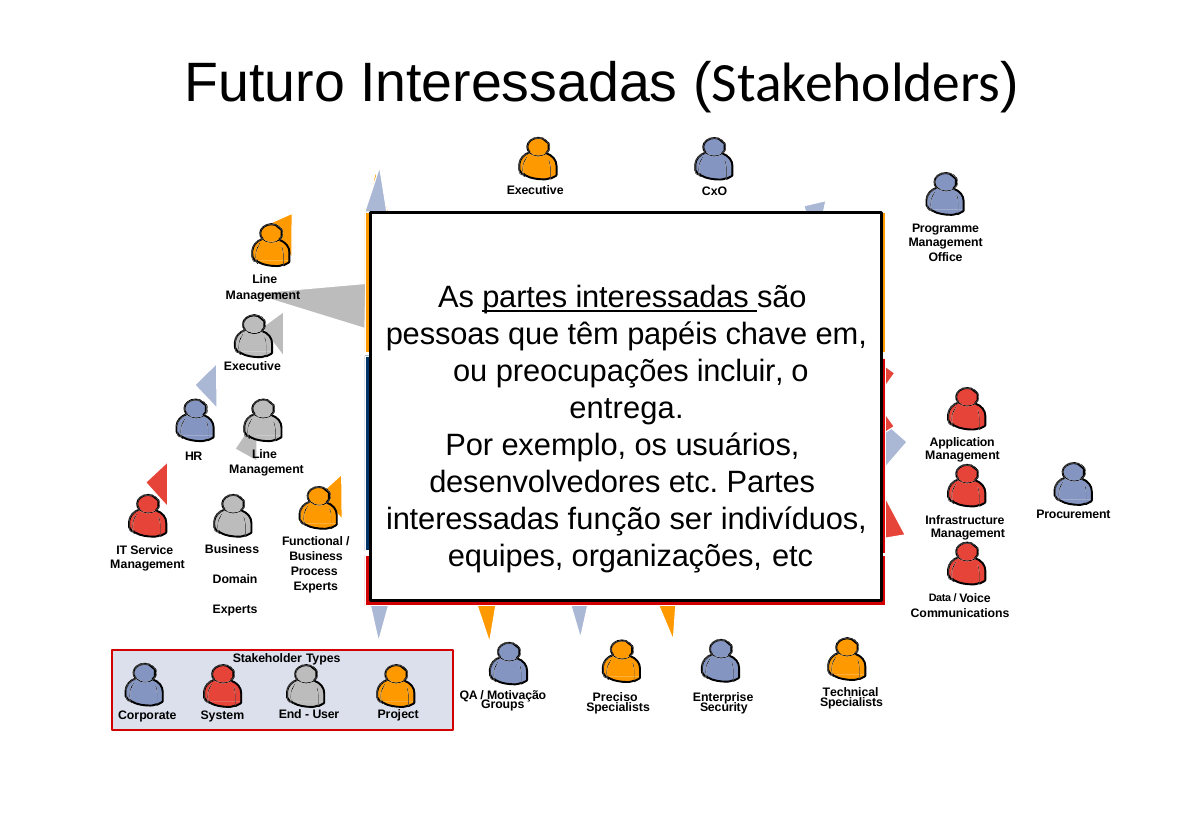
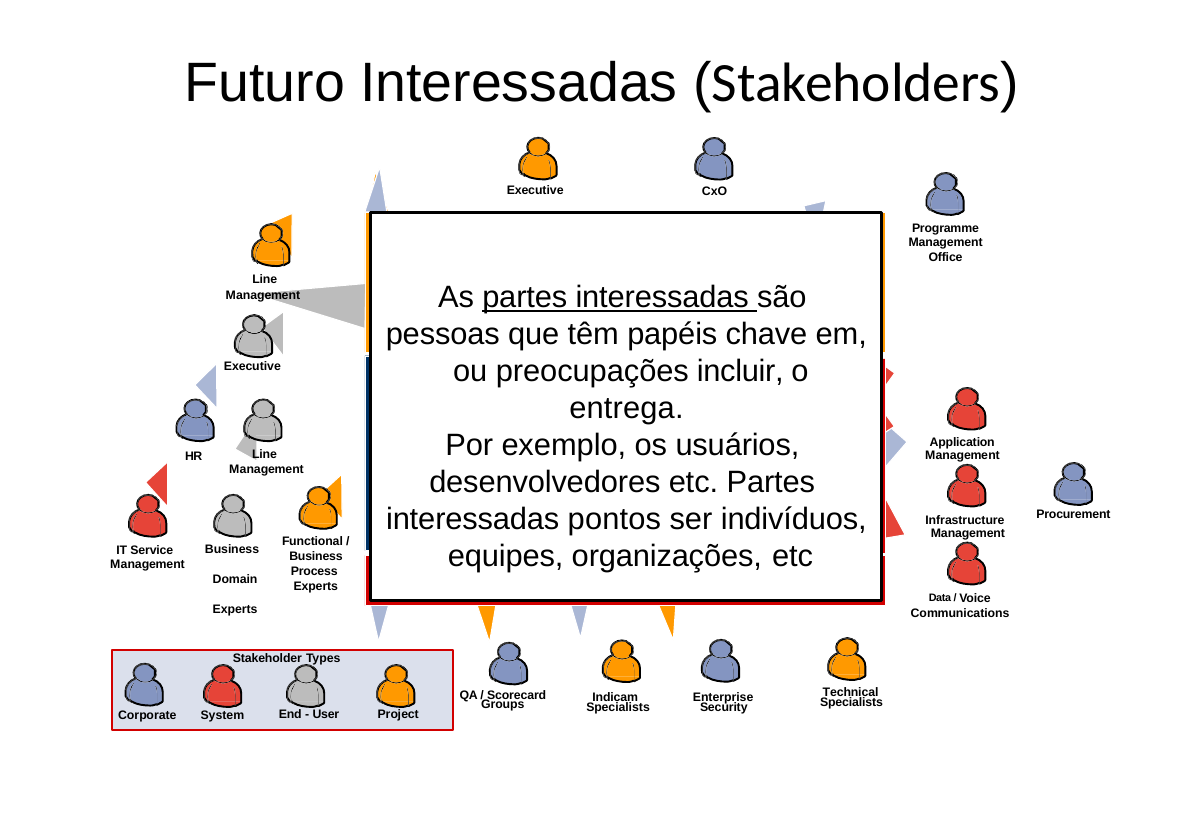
função: função -> pontos
Motivação: Motivação -> Scorecard
Preciso: Preciso -> Indicam
